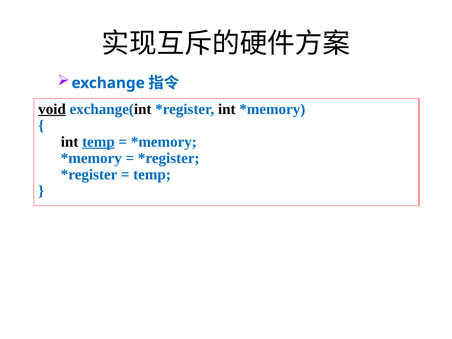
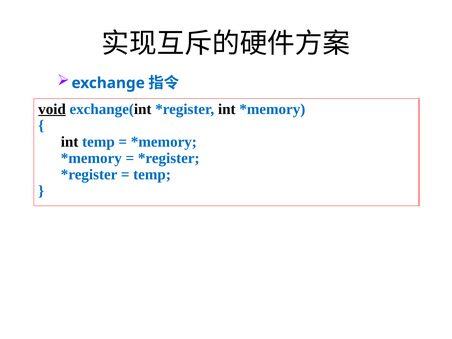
temp at (98, 142) underline: present -> none
